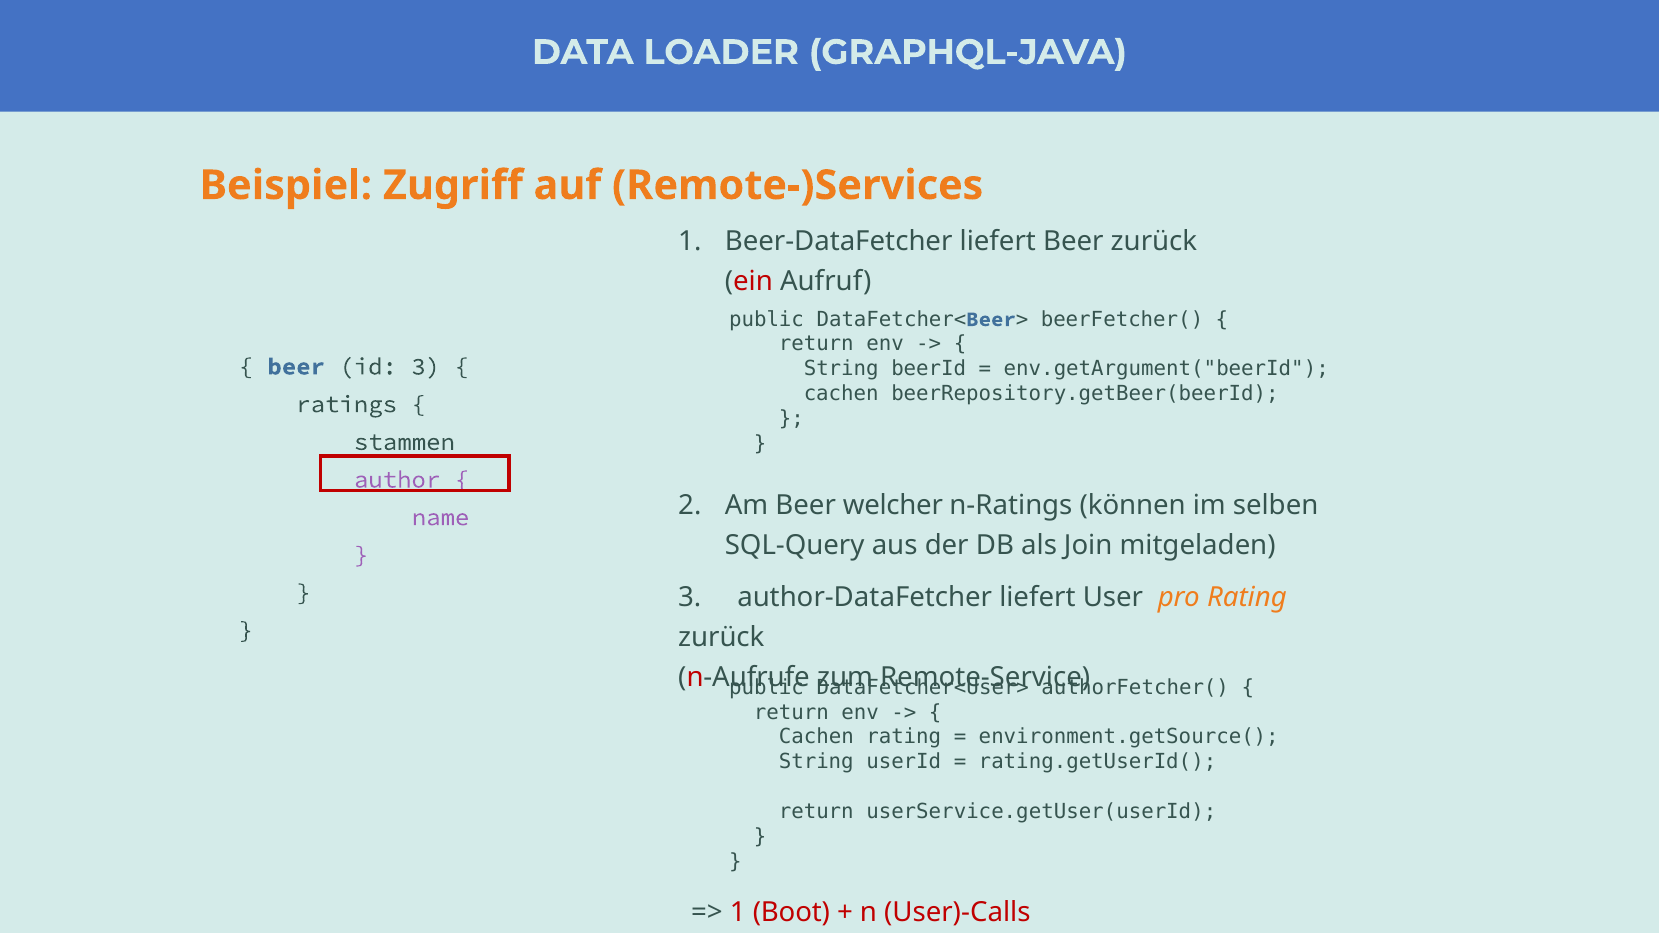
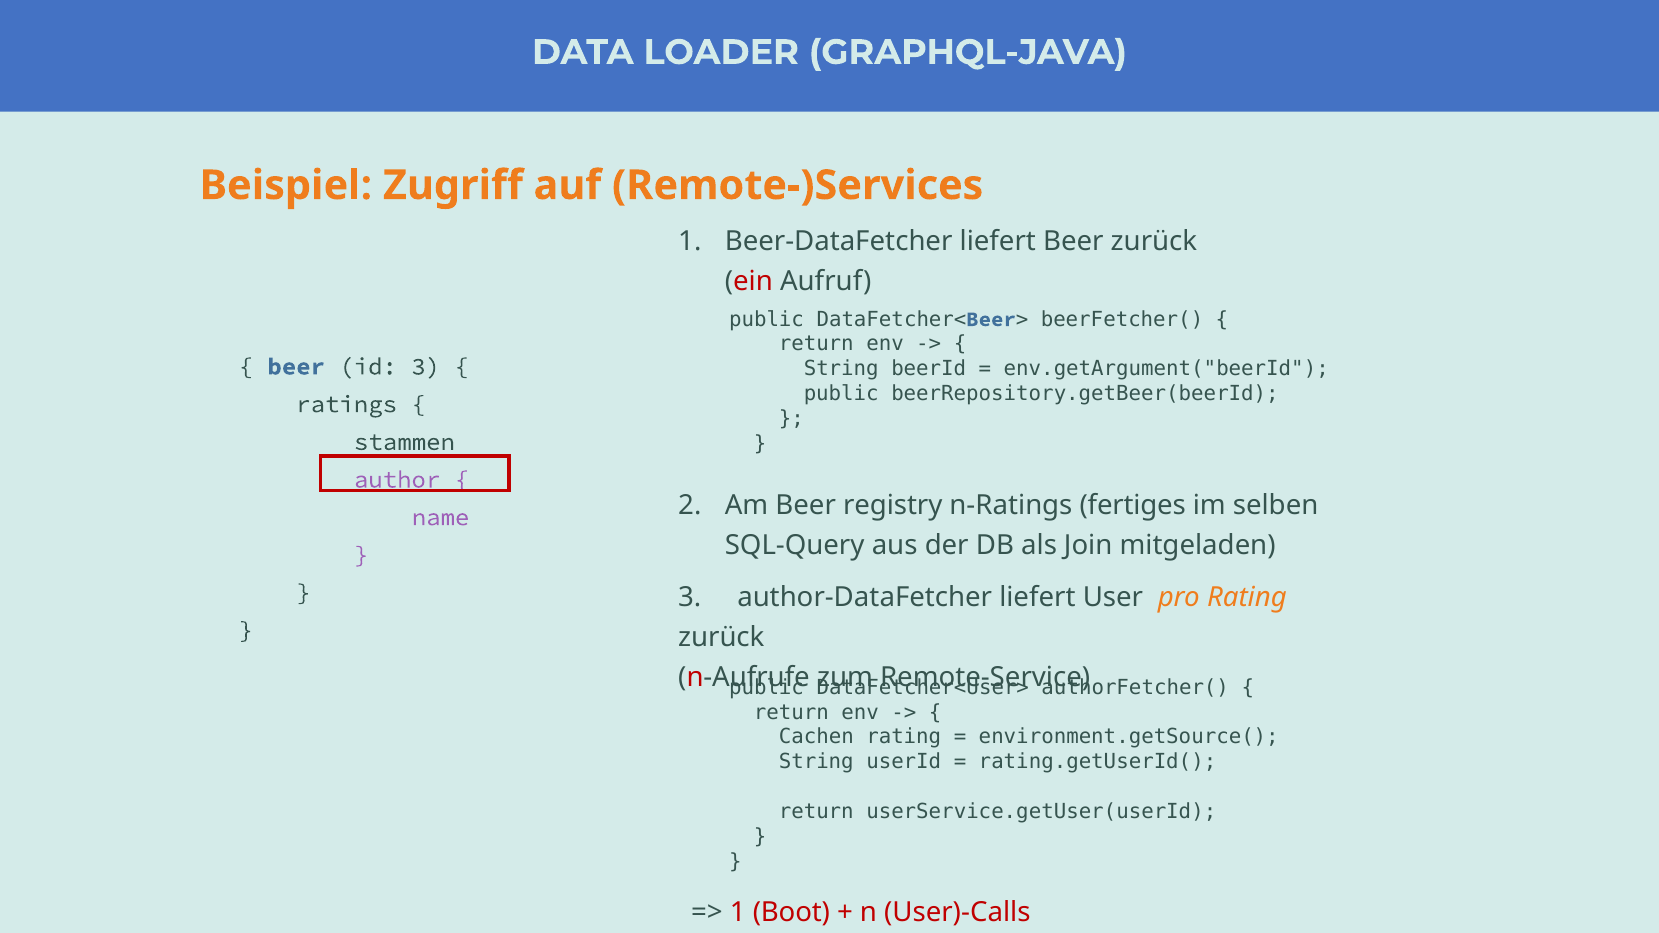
cachen at (841, 394): cachen -> public
welcher: welcher -> registry
können: können -> fertiges
